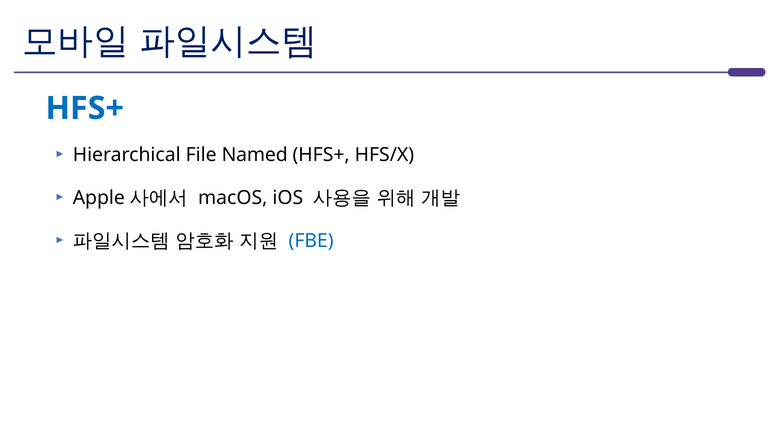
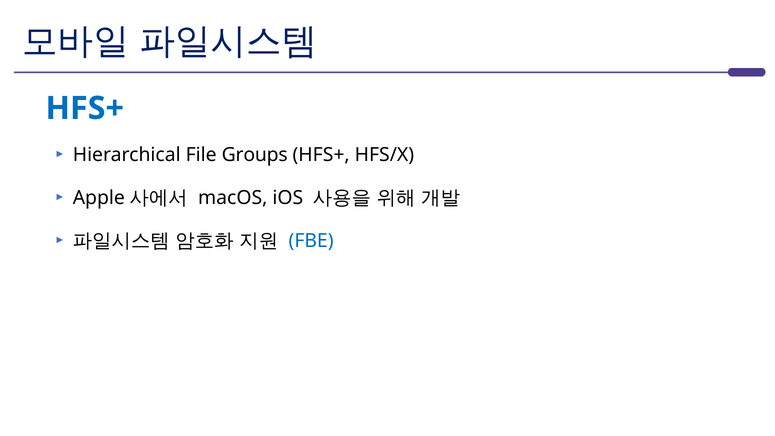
Named: Named -> Groups
